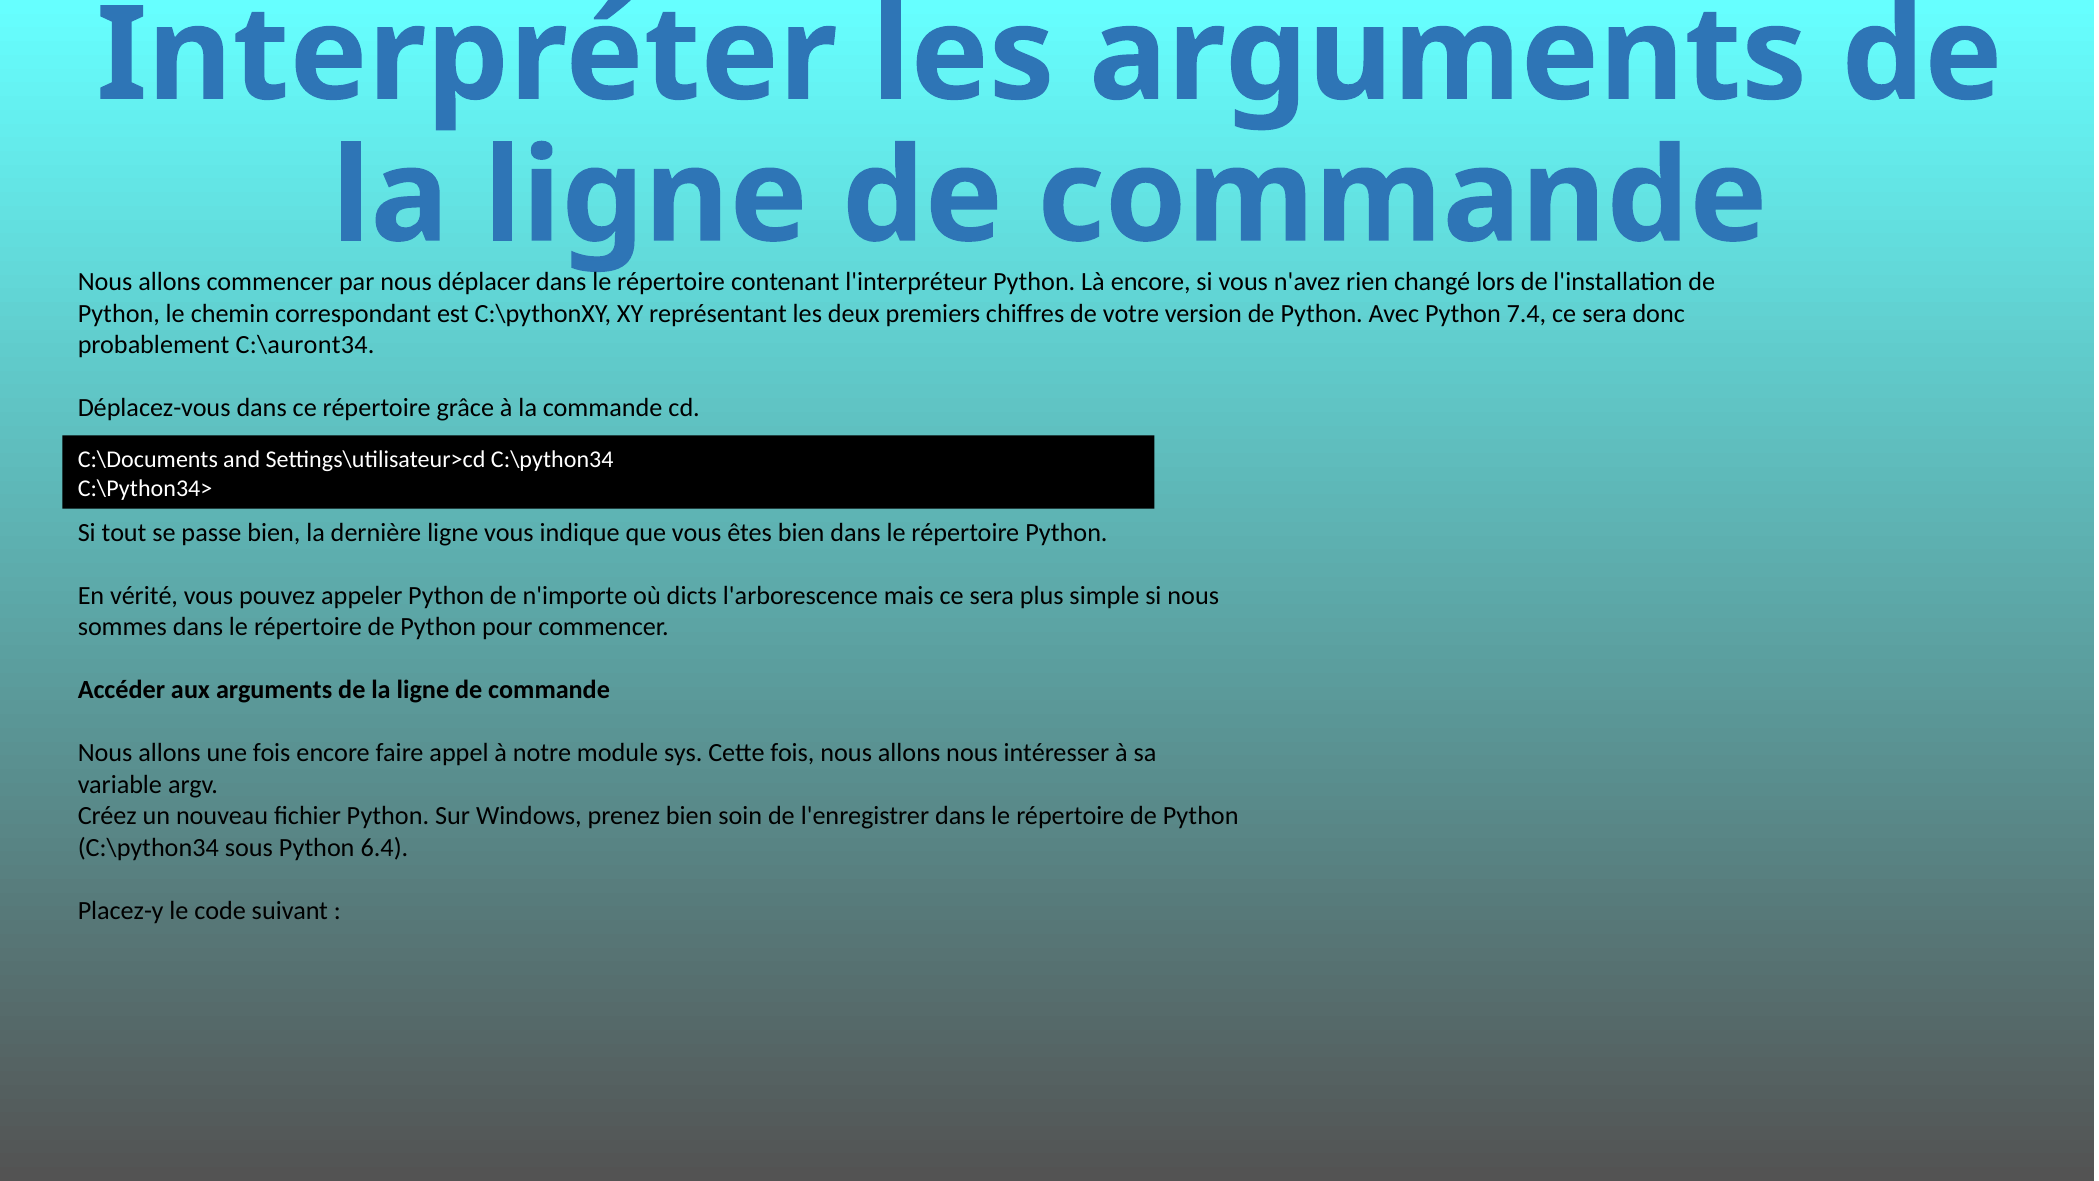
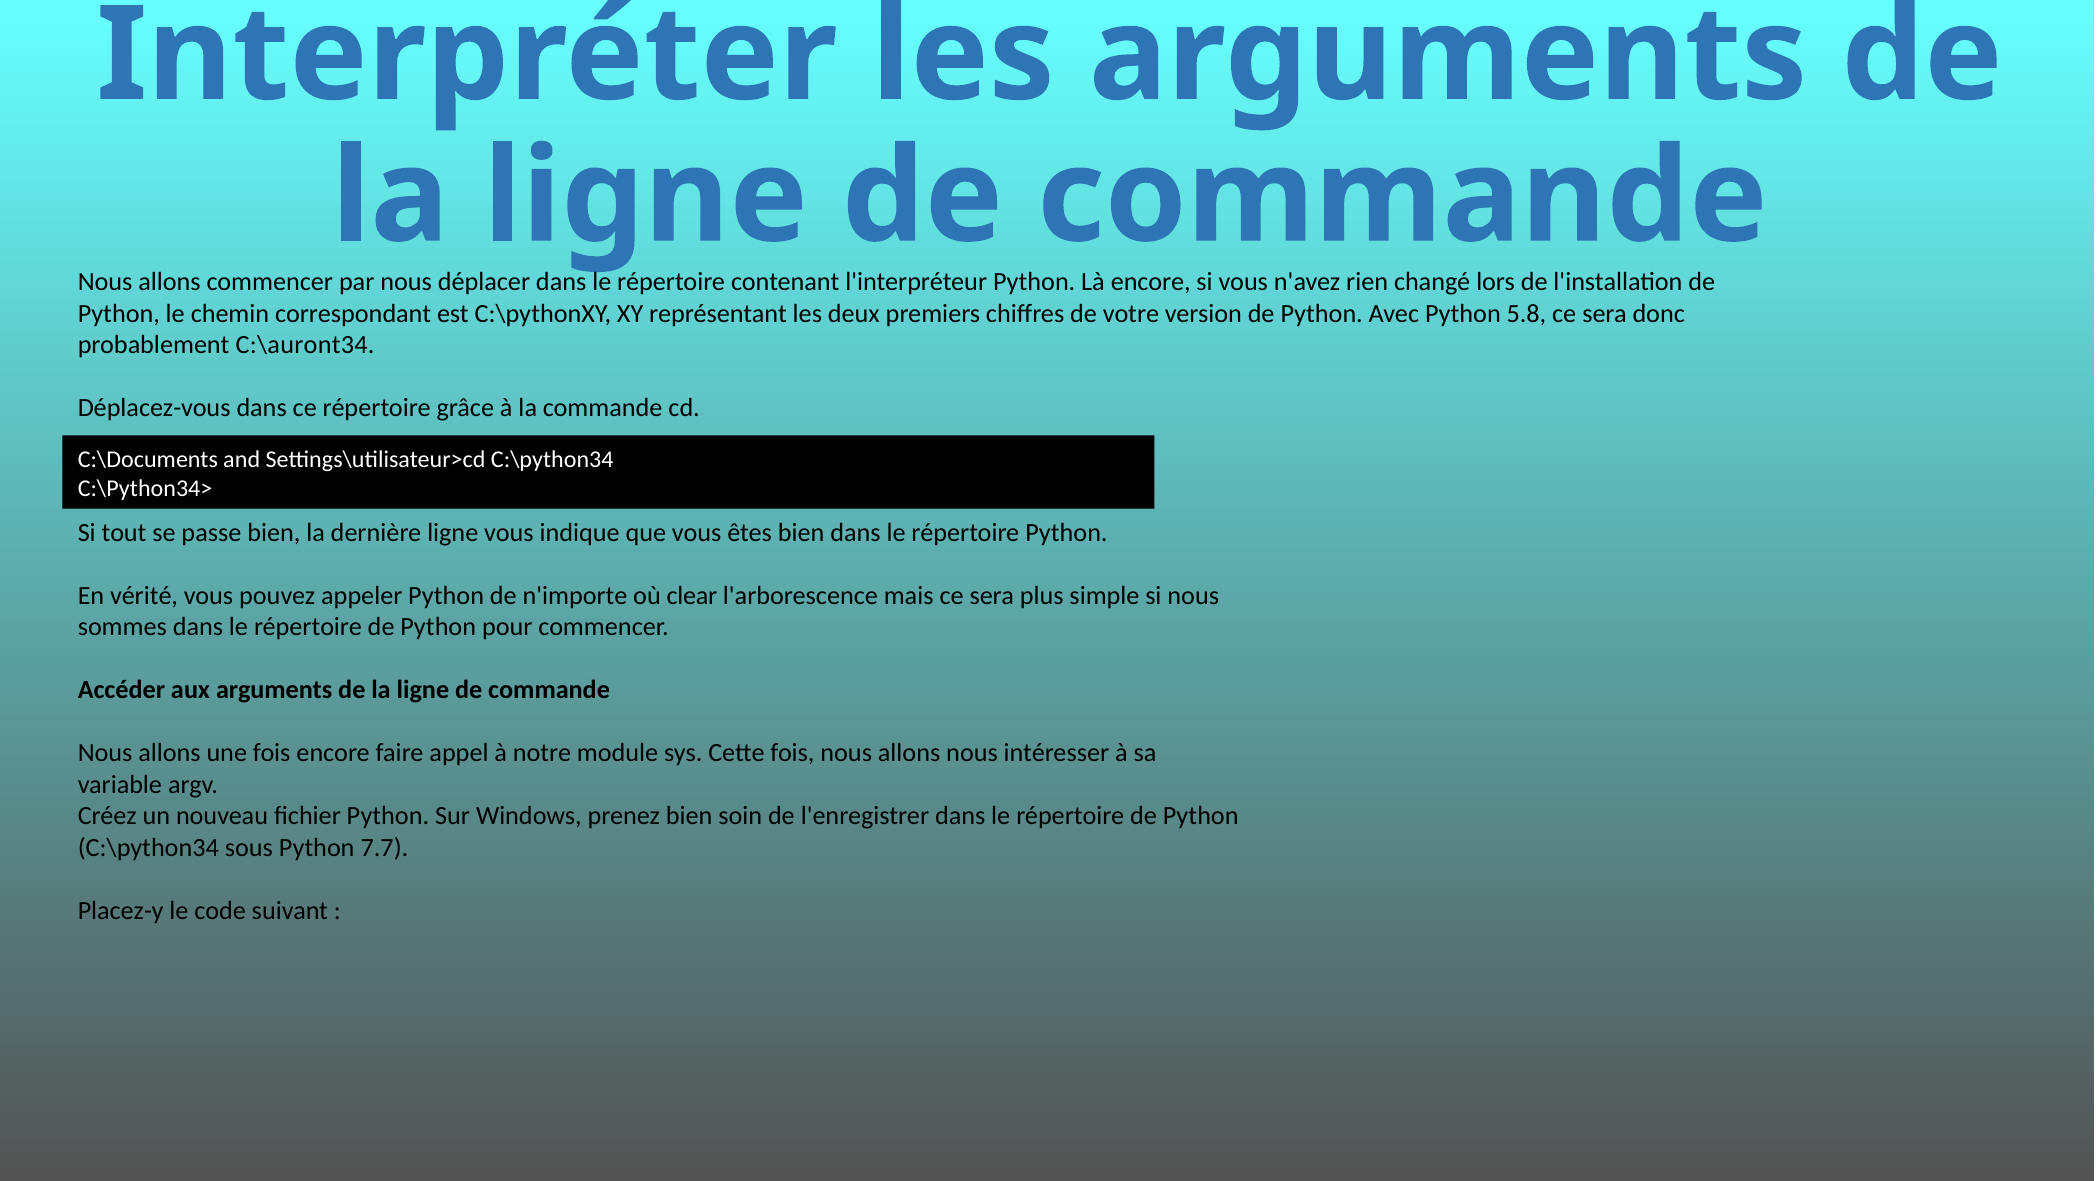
7.4: 7.4 -> 5.8
dicts: dicts -> clear
6.4: 6.4 -> 7.7
